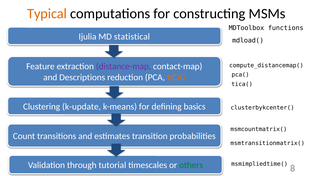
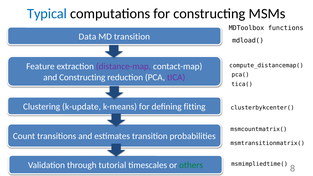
Typical colour: orange -> blue
Ijulia: Ijulia -> Data
MD statistical: statistical -> transition
and Descriptions: Descriptions -> Constructing
tICA colour: orange -> purple
basics: basics -> fitting
